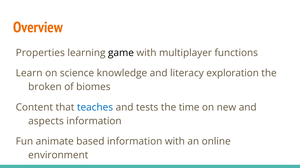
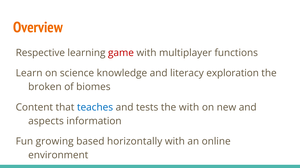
Properties: Properties -> Respective
game colour: black -> red
the time: time -> with
animate: animate -> growing
based information: information -> horizontally
